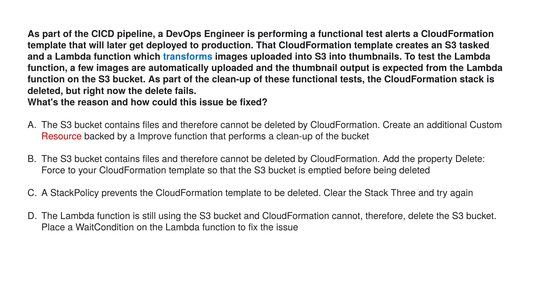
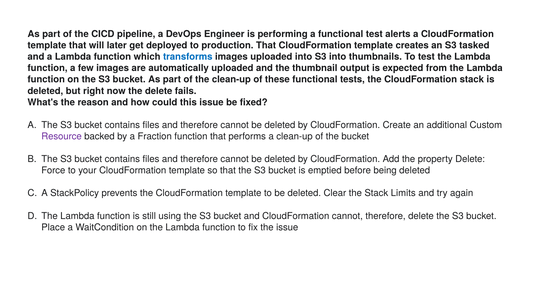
Resource colour: red -> purple
Improve: Improve -> Fraction
Three: Three -> Limits
